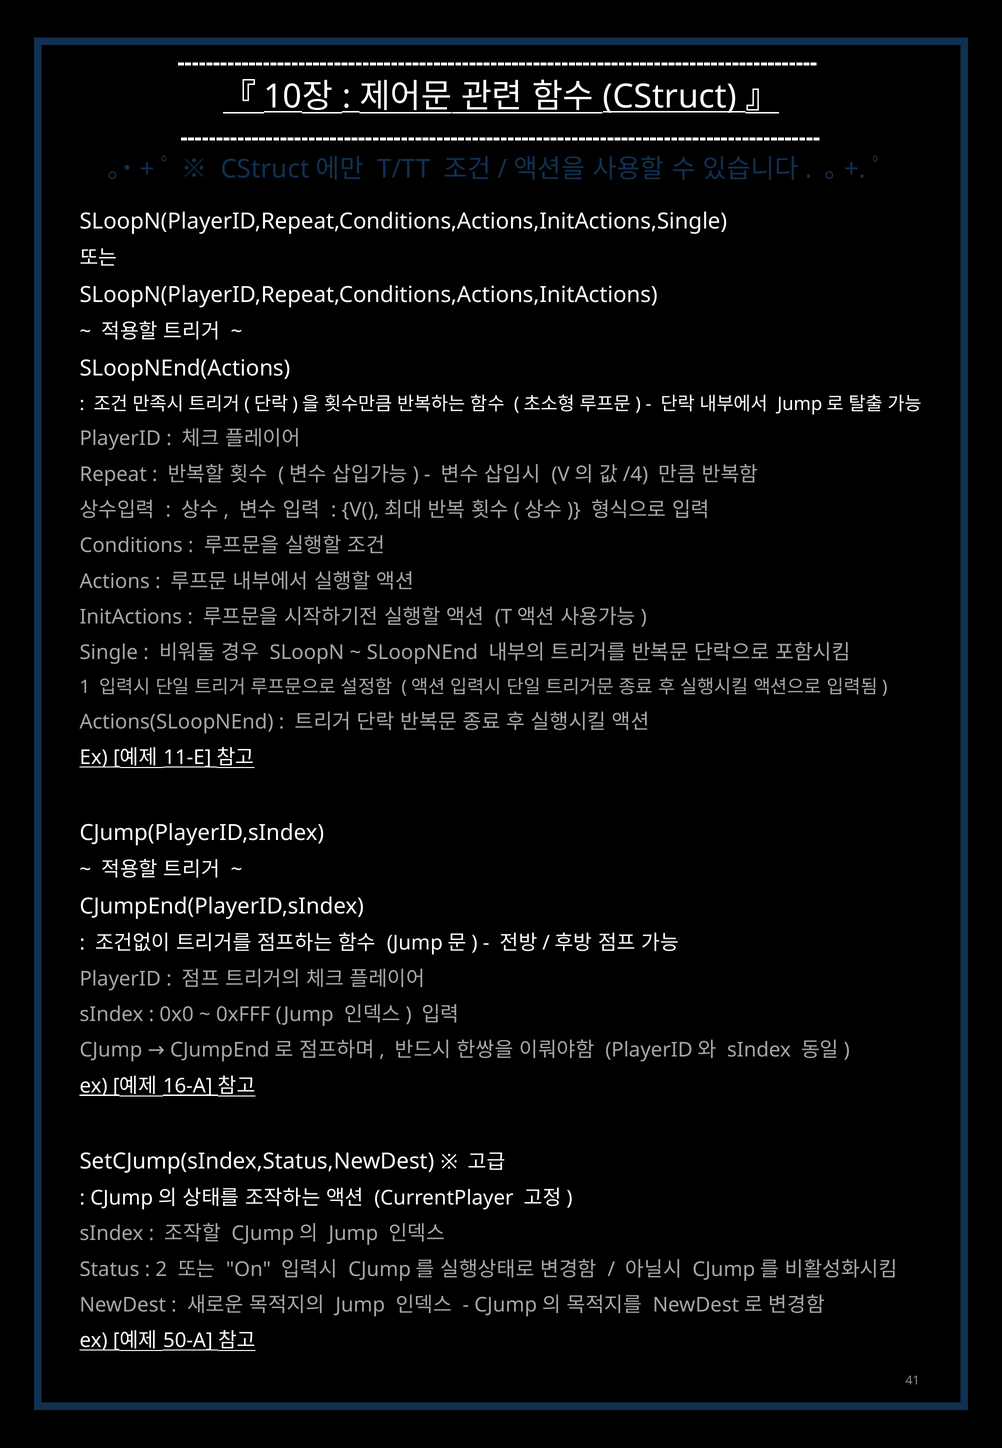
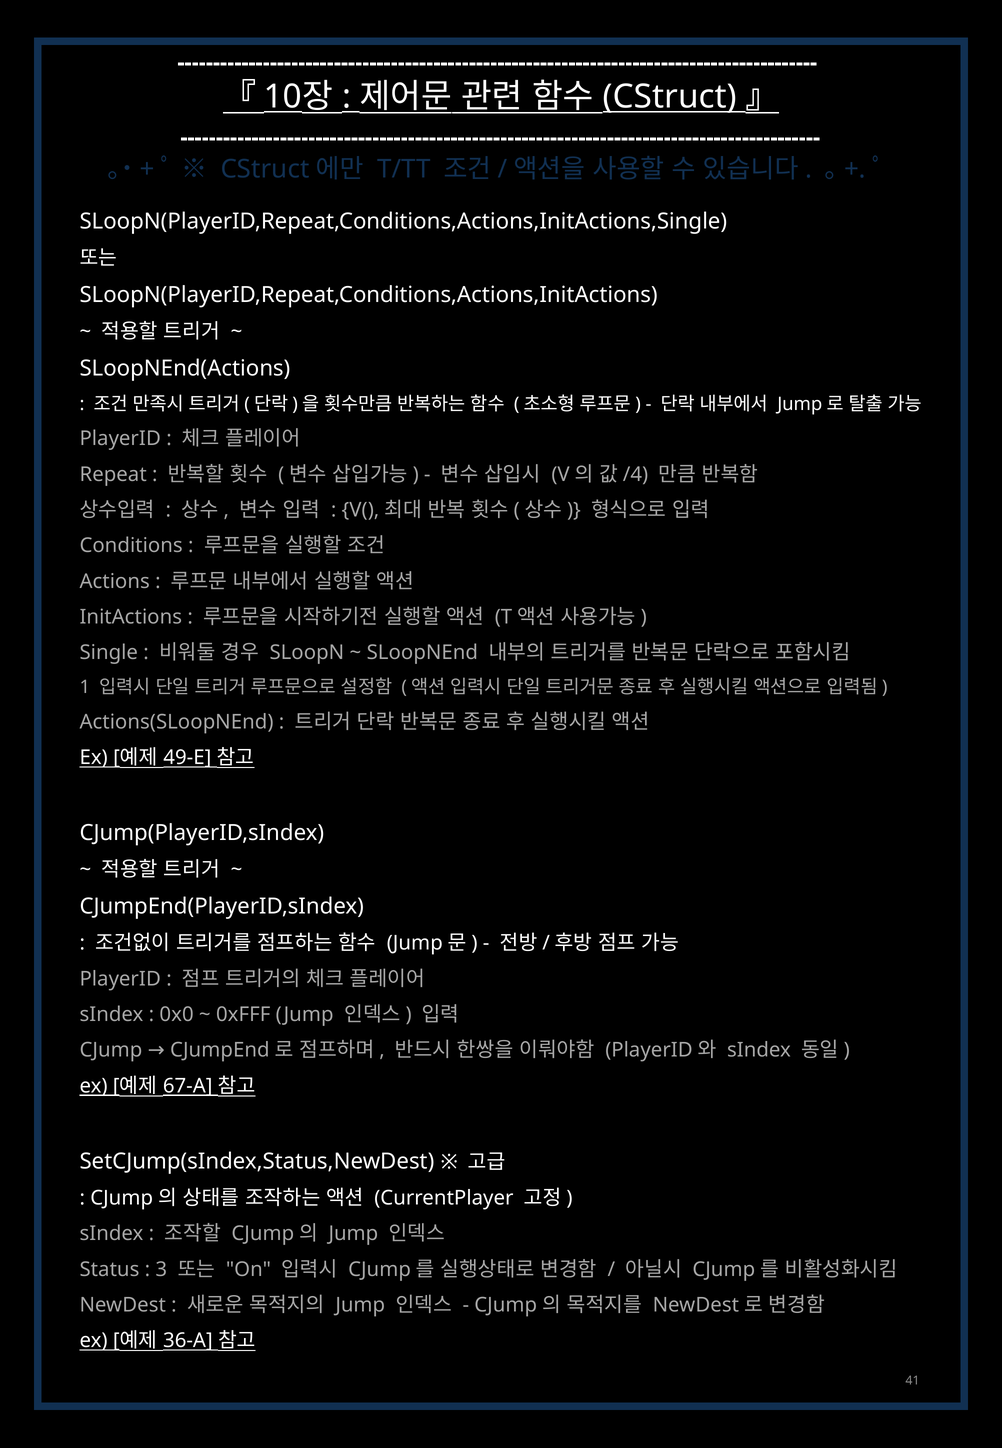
11-E: 11-E -> 49-E
16-A: 16-A -> 67-A
2: 2 -> 3
50-A: 50-A -> 36-A
